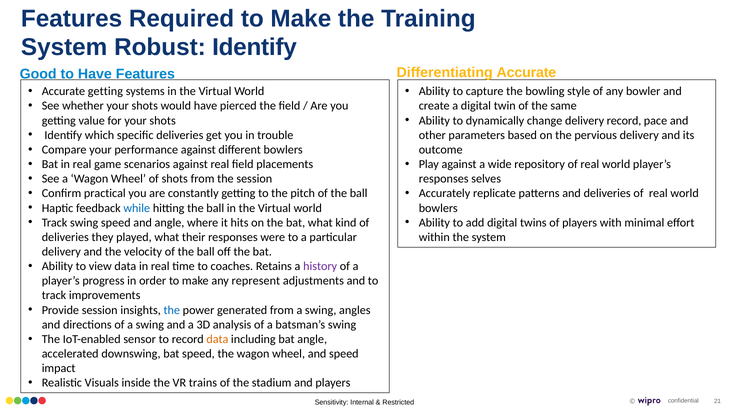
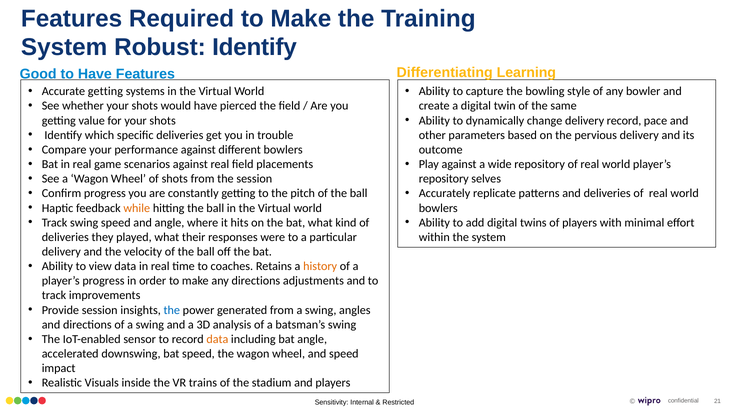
Differentiating Accurate: Accurate -> Learning
responses at (444, 179): responses -> repository
Confirm practical: practical -> progress
while colour: blue -> orange
history colour: purple -> orange
any represent: represent -> directions
